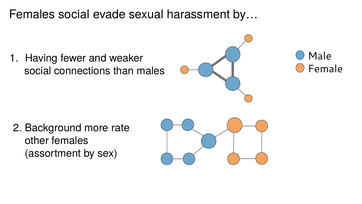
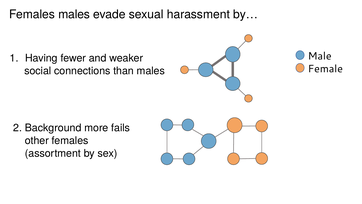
Females social: social -> males
rate: rate -> fails
